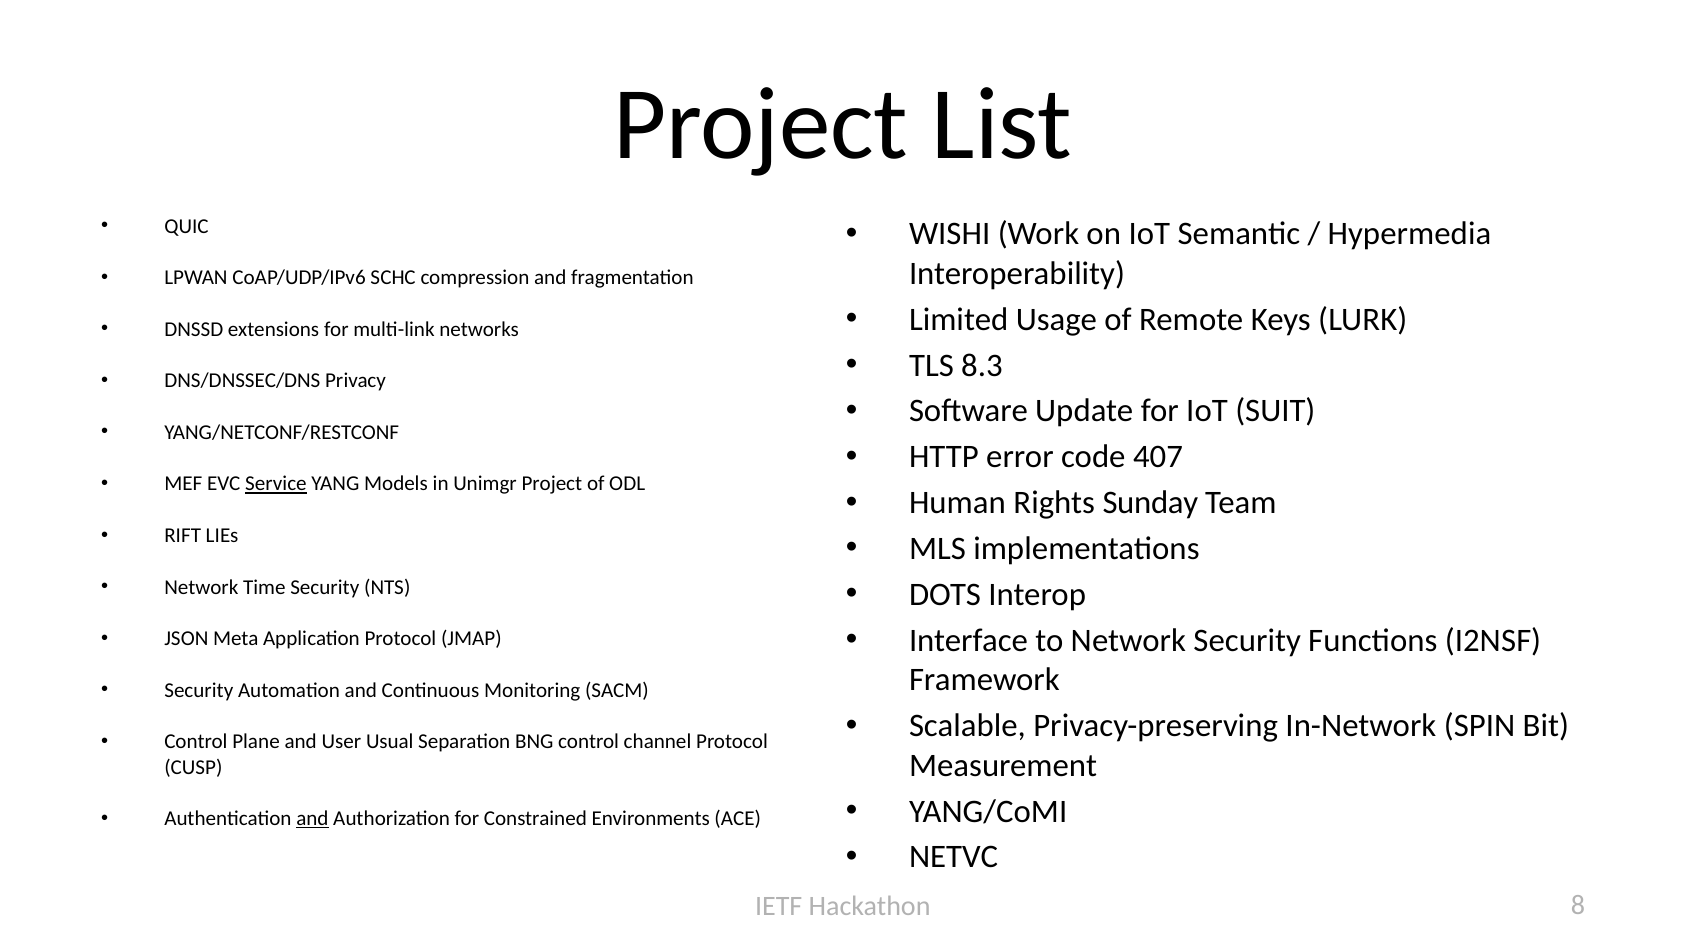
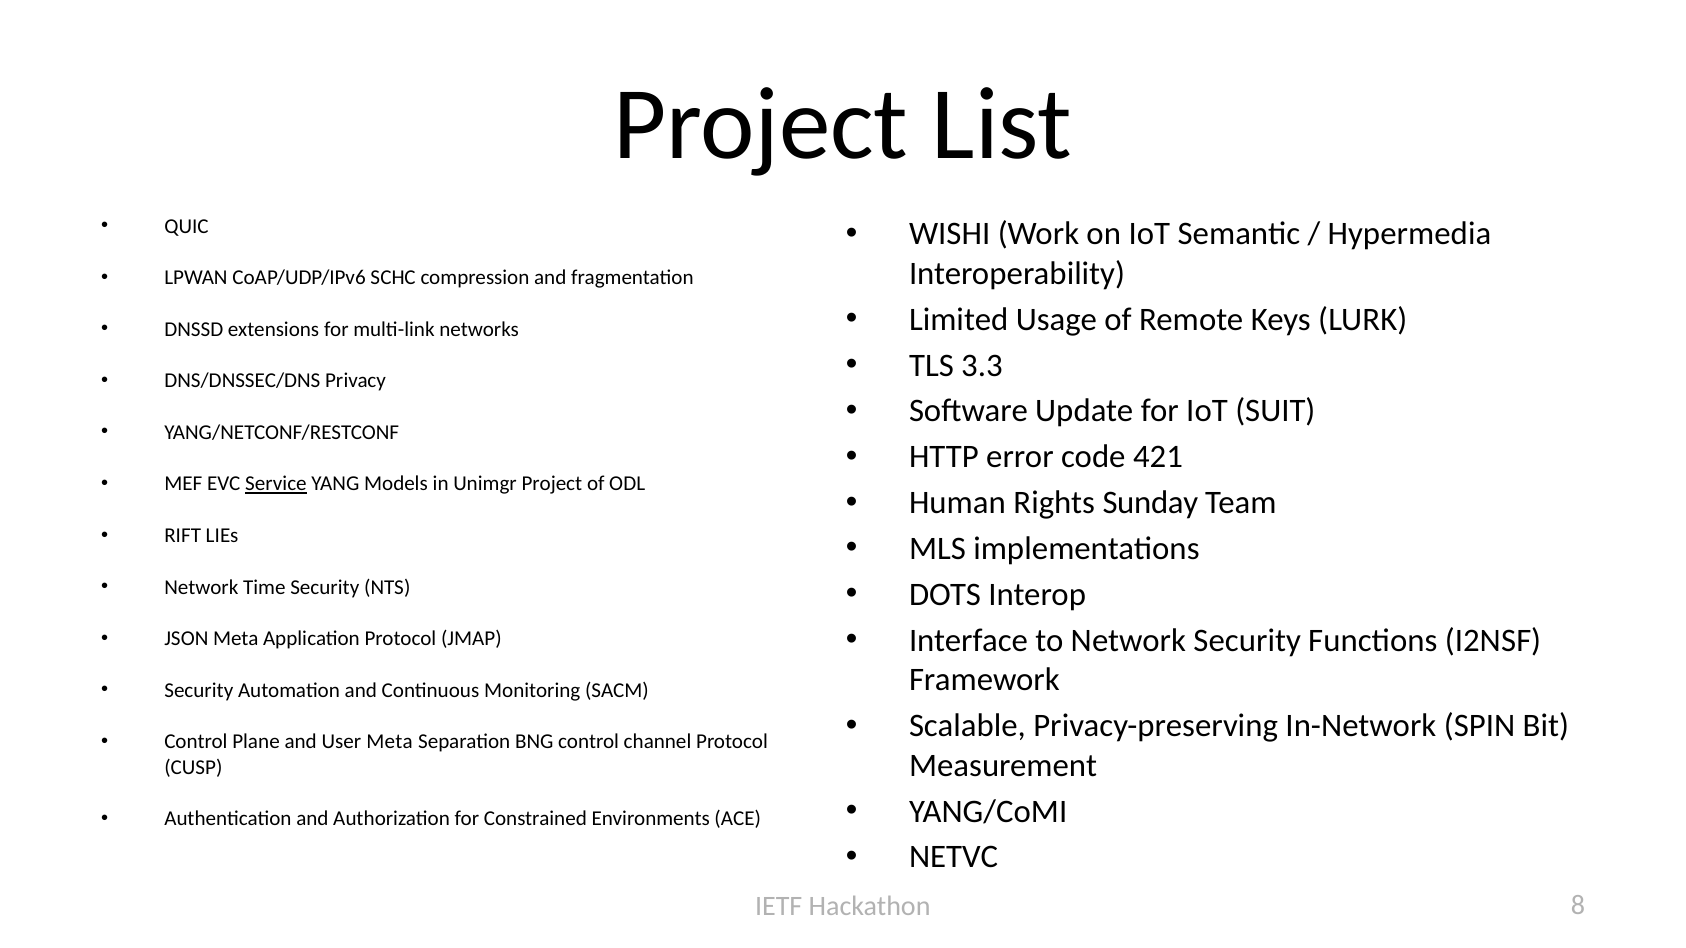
8.3: 8.3 -> 3.3
407: 407 -> 421
User Usual: Usual -> Meta
and at (312, 819) underline: present -> none
